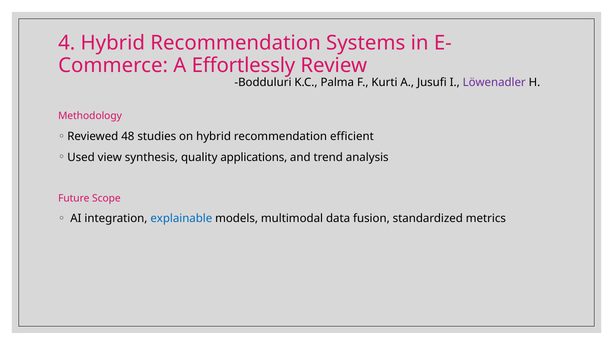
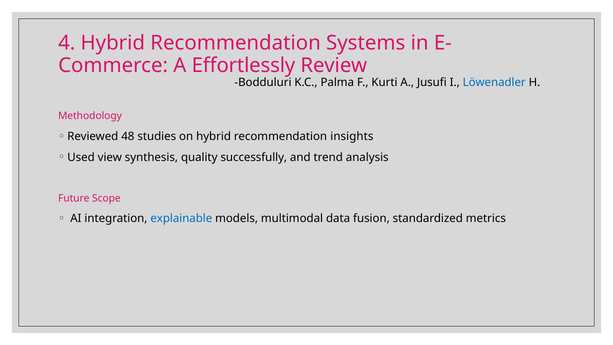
Löwenadler colour: purple -> blue
efficient: efficient -> insights
applications: applications -> successfully
